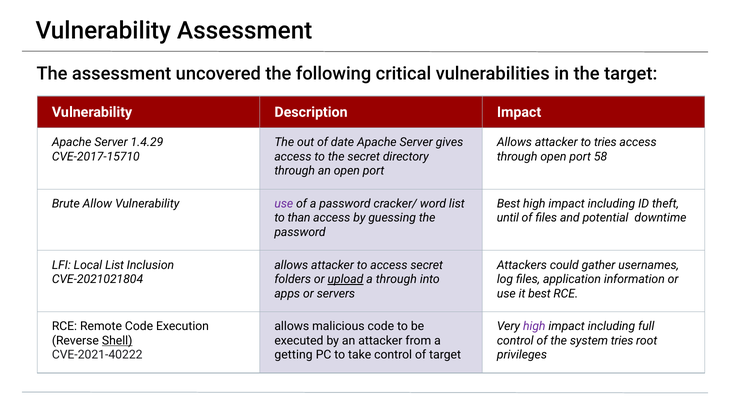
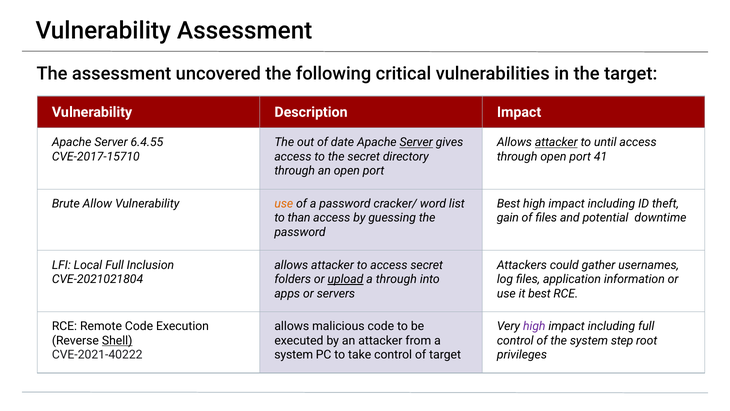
1.4.29: 1.4.29 -> 6.4.55
Server at (416, 142) underline: none -> present
attacker at (556, 142) underline: none -> present
to tries: tries -> until
58: 58 -> 41
use at (284, 204) colour: purple -> orange
until: until -> gain
Local List: List -> Full
system tries: tries -> step
getting at (294, 355): getting -> system
